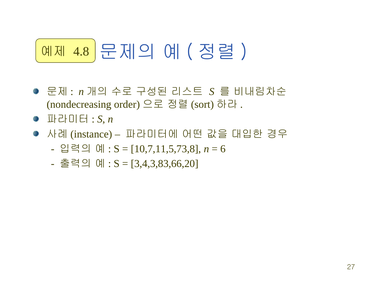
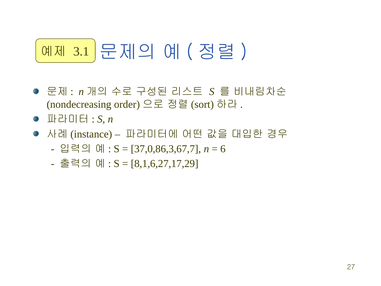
4.8: 4.8 -> 3.1
10,7,11,5,73,8: 10,7,11,5,73,8 -> 37,0,86,3,67,7
3,4,3,83,66,20: 3,4,3,83,66,20 -> 8,1,6,27,17,29
